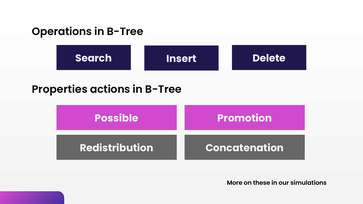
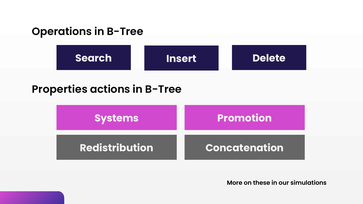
Possible: Possible -> Systems
